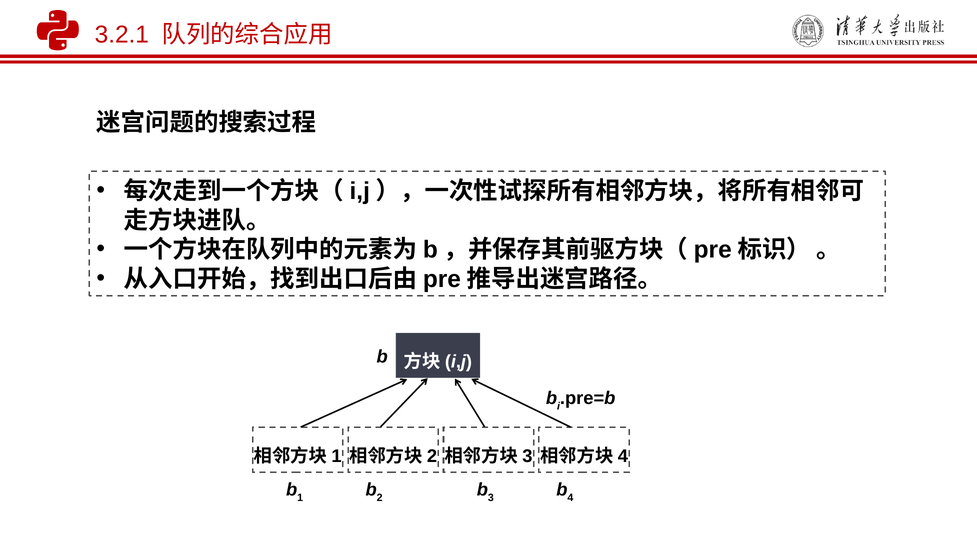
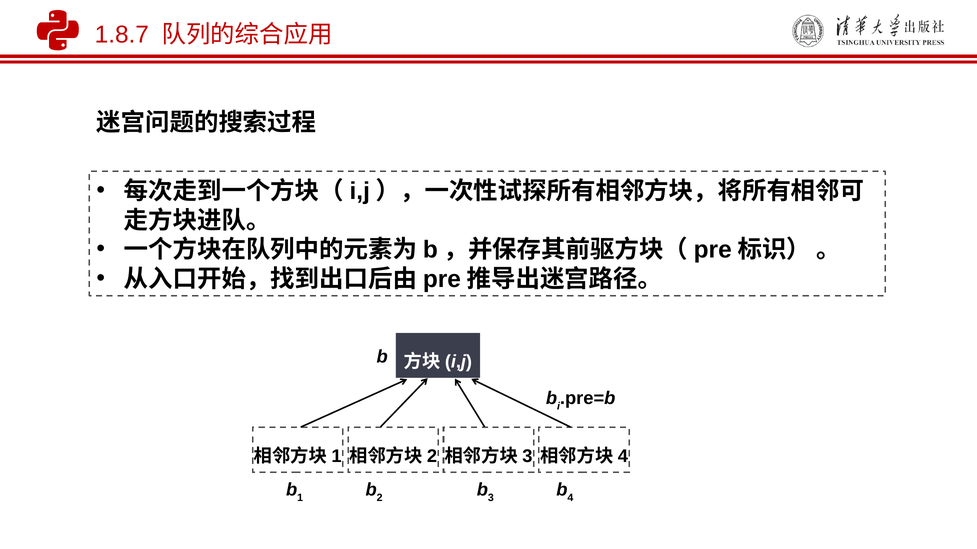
3.2.1: 3.2.1 -> 1.8.7
